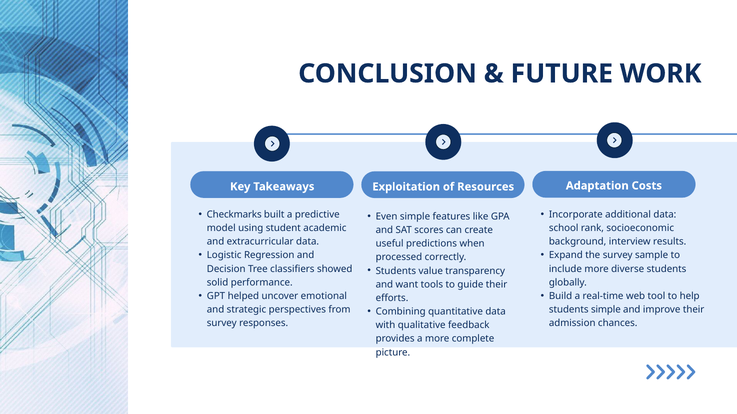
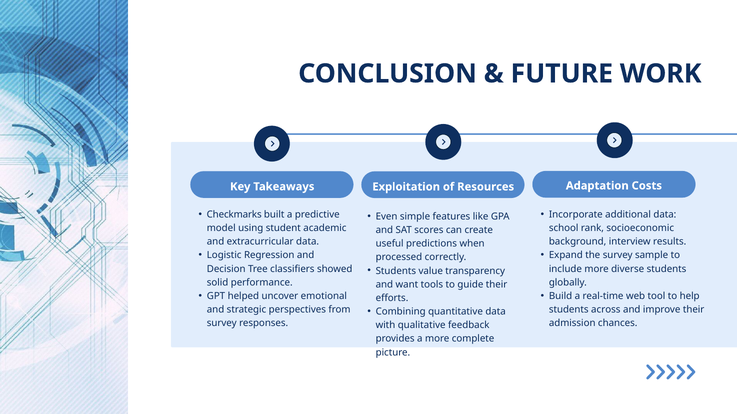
students simple: simple -> across
